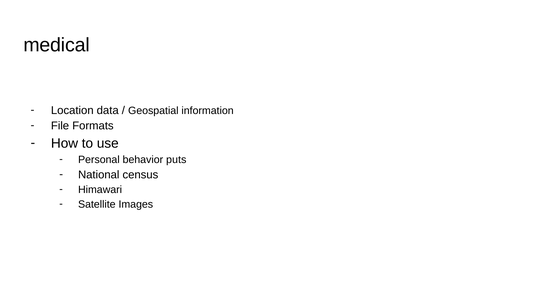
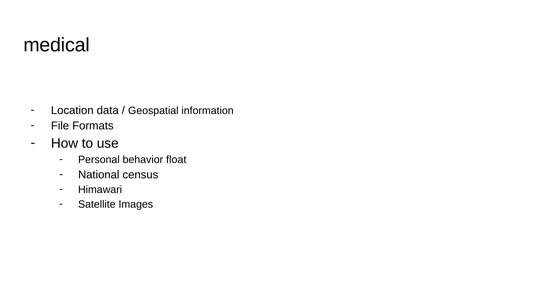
puts: puts -> float
